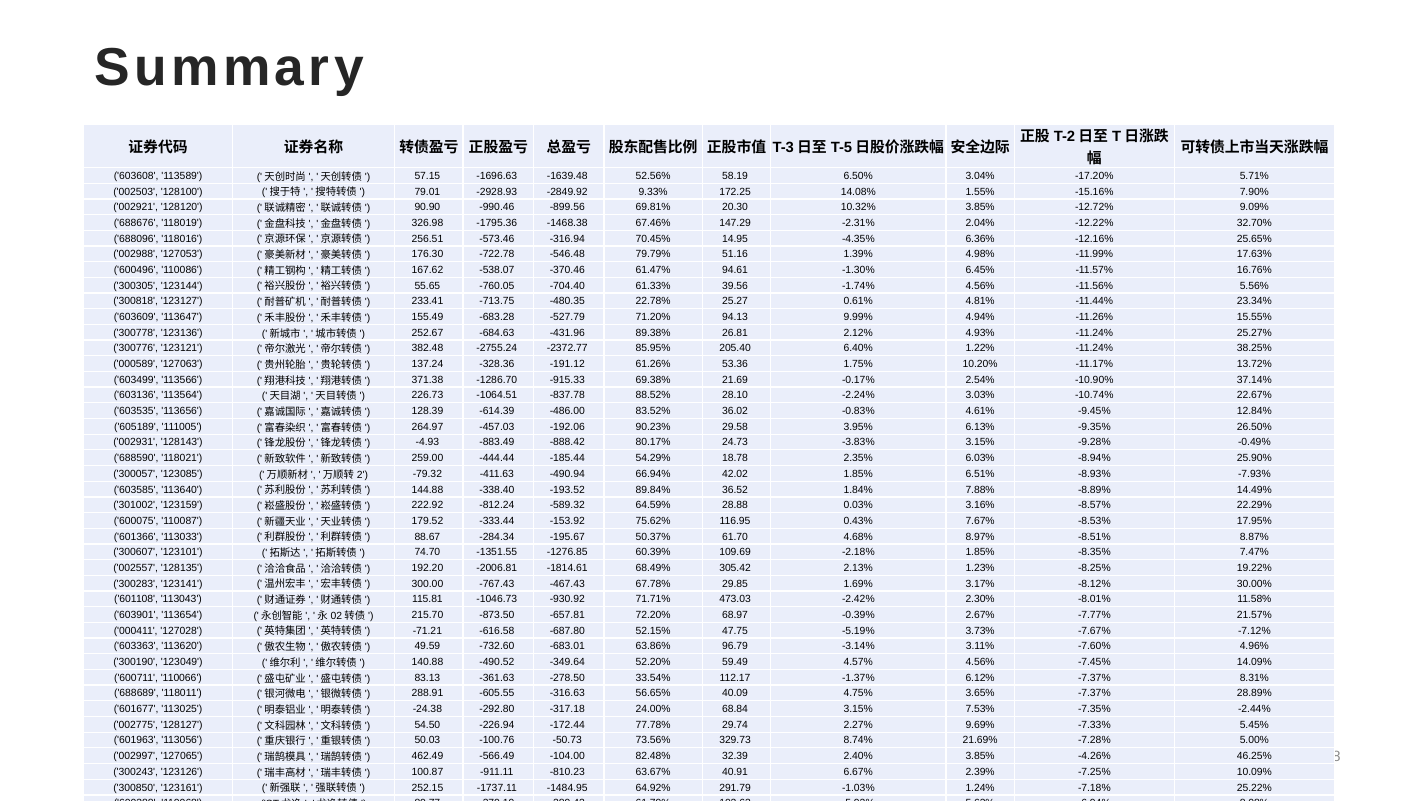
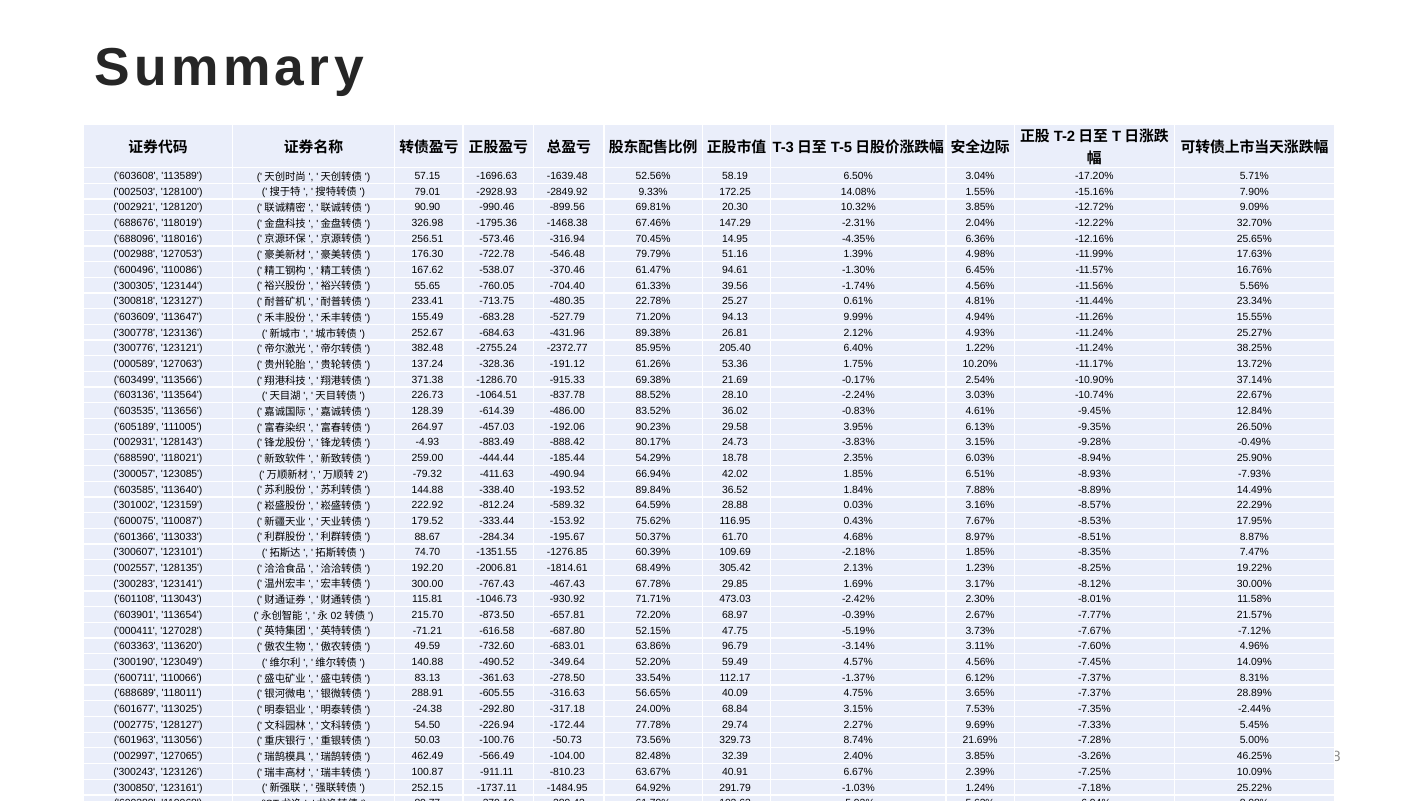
-4.26%: -4.26% -> -3.26%
